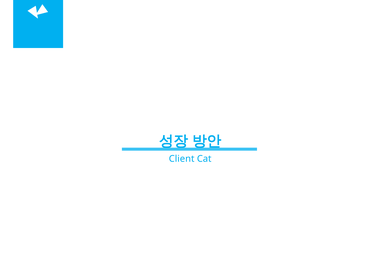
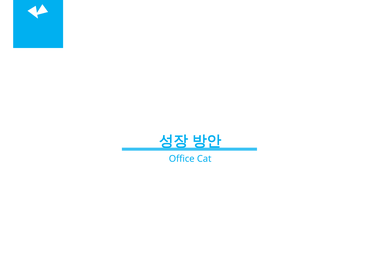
Client: Client -> Office
